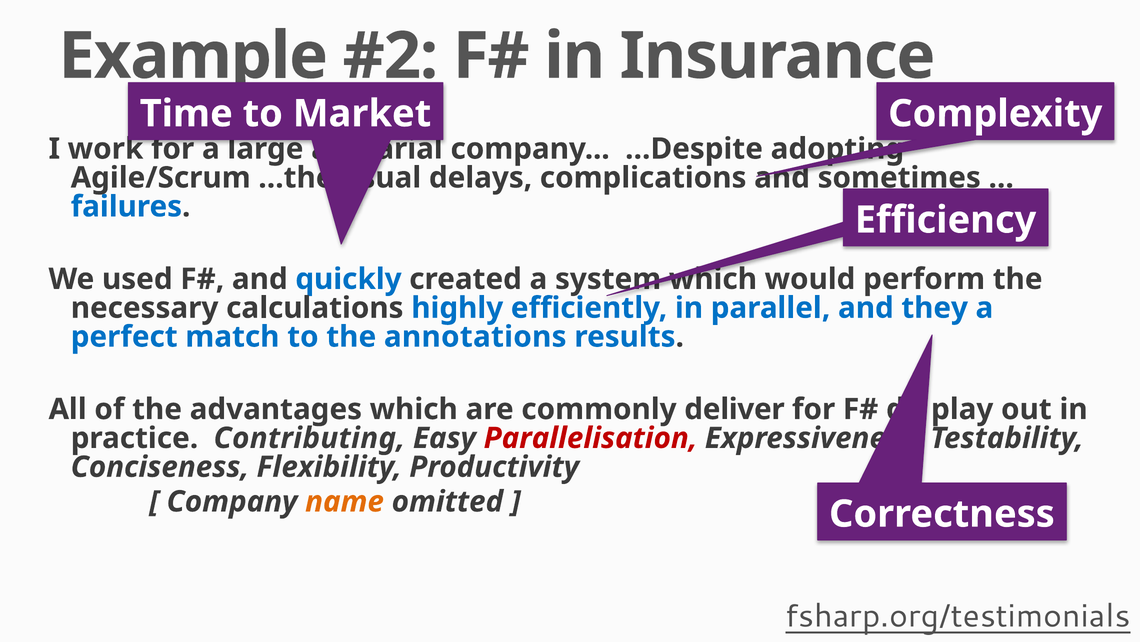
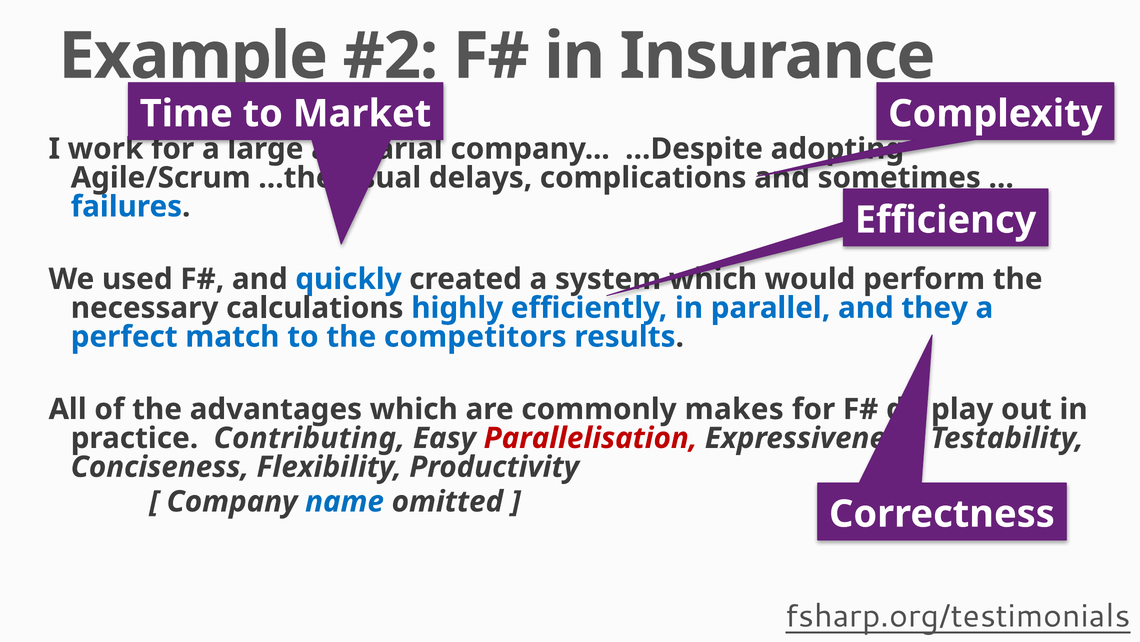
annotations: annotations -> competitors
deliver: deliver -> makes
name colour: orange -> blue
